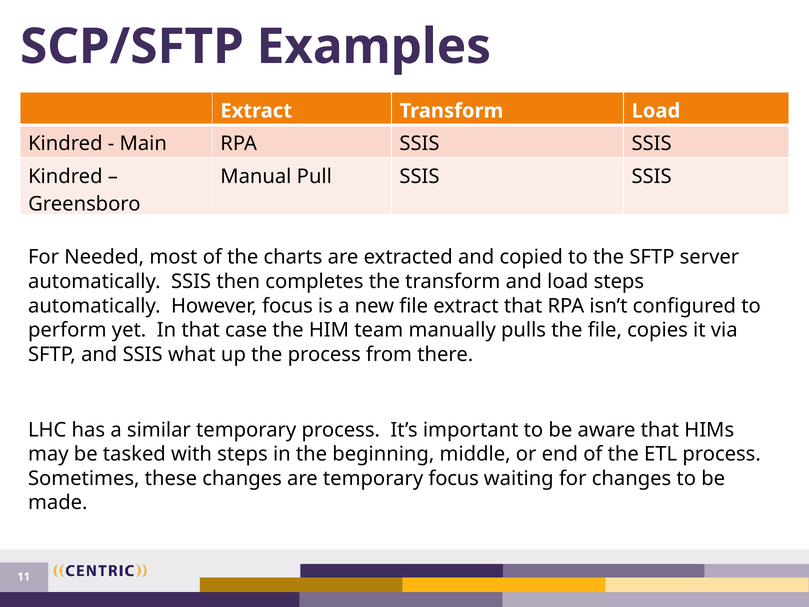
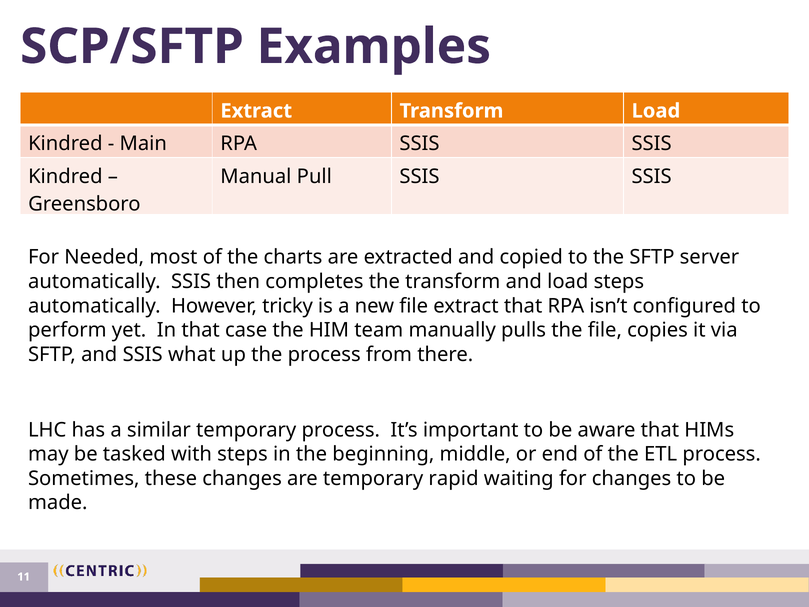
However focus: focus -> tricky
temporary focus: focus -> rapid
